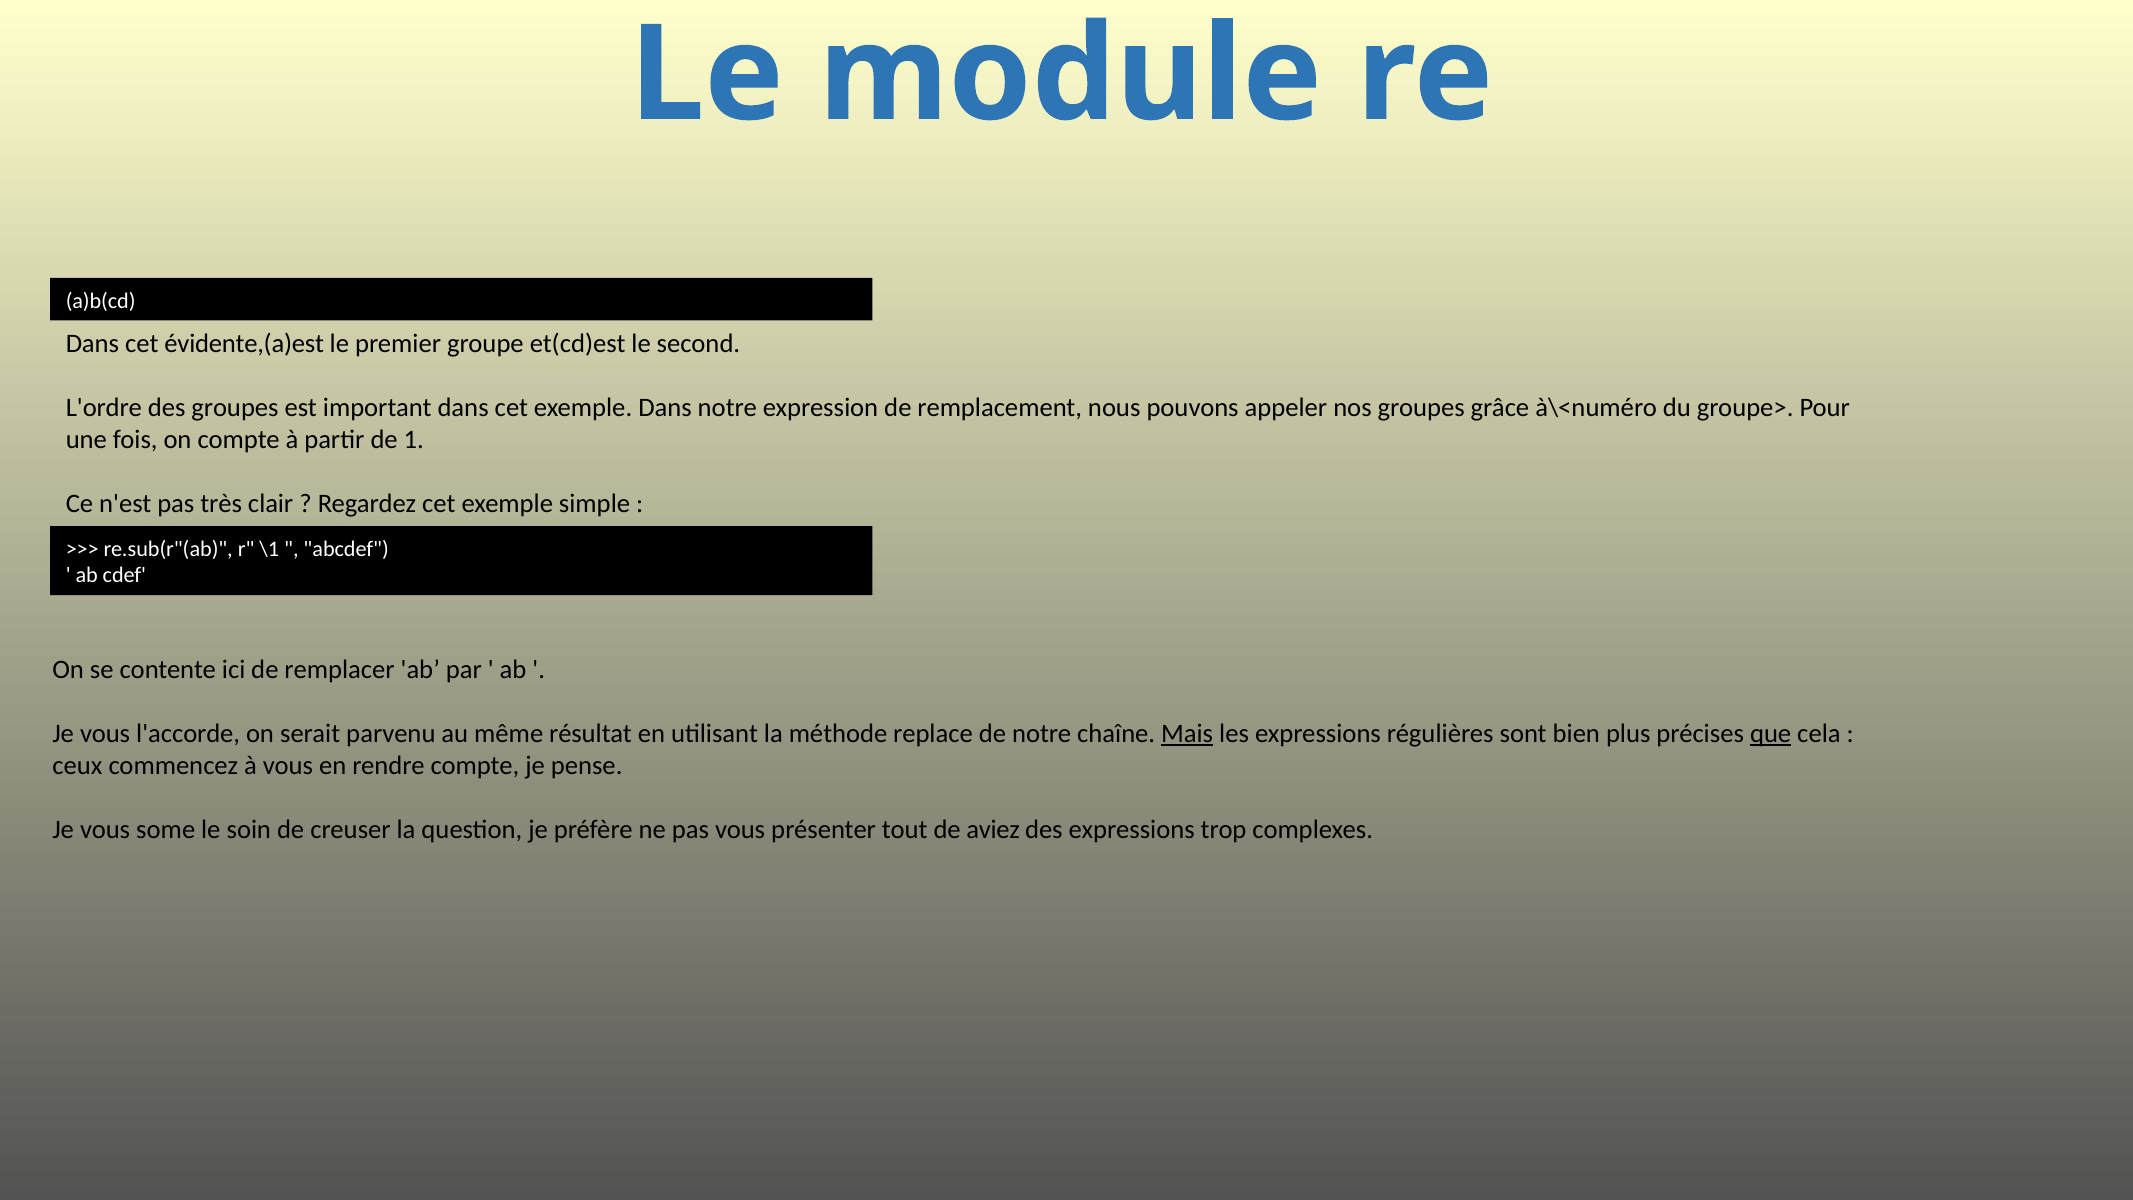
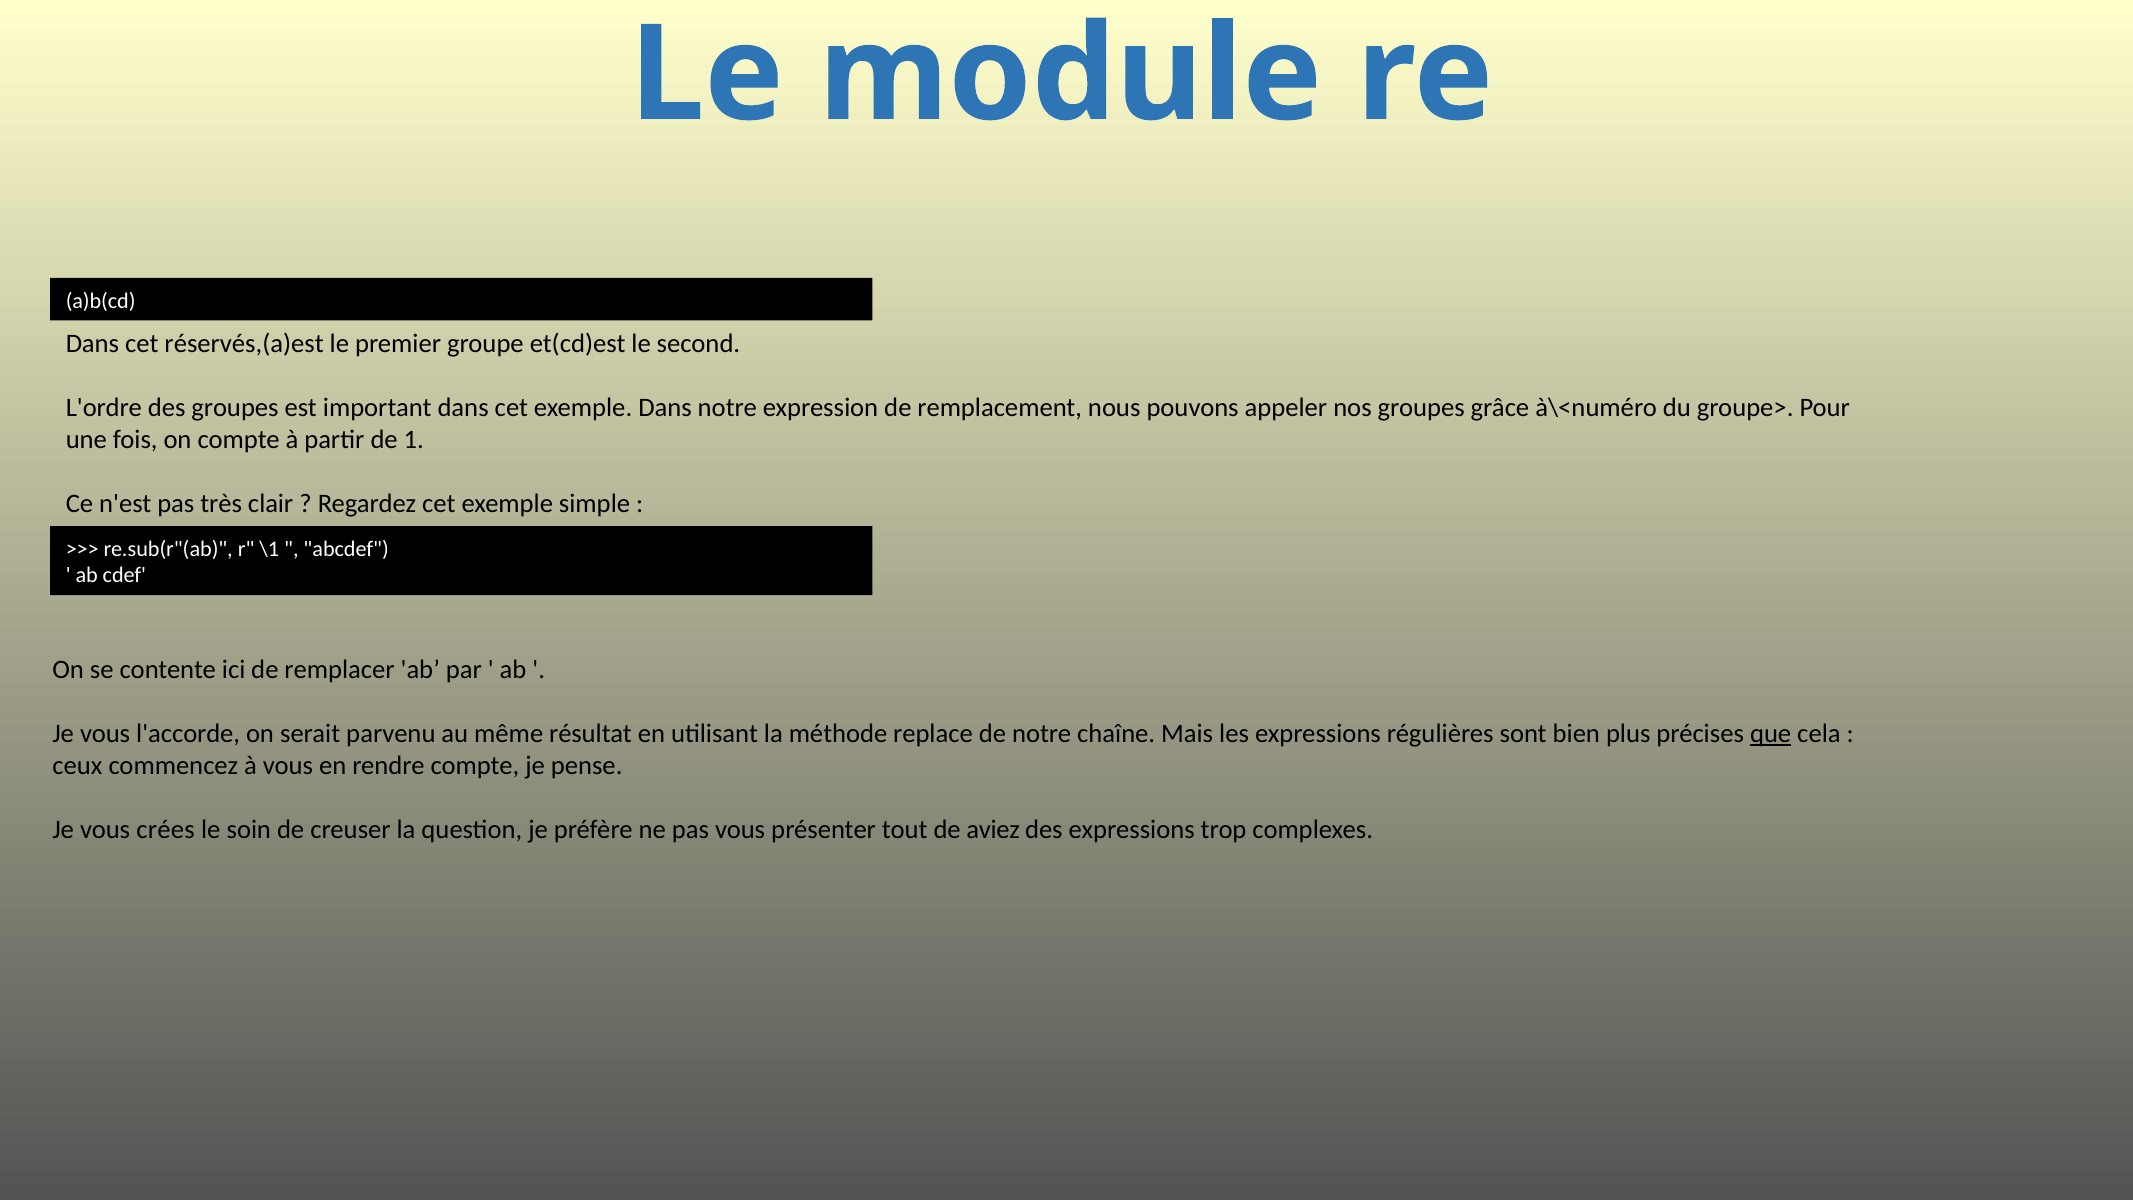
évidente,(a)est: évidente,(a)est -> réservés,(a)est
Mais underline: present -> none
some: some -> crées
